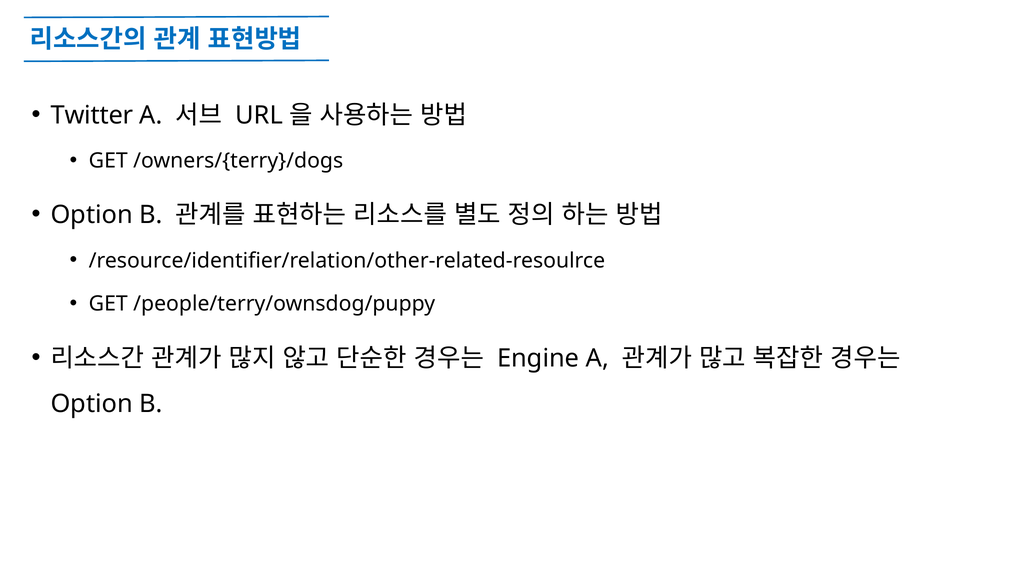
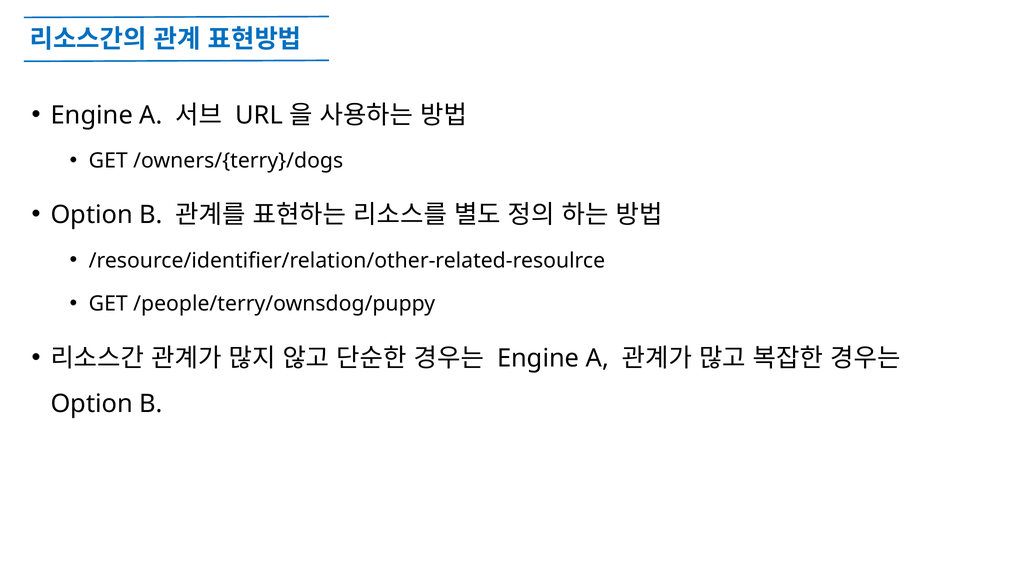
Twitter at (92, 115): Twitter -> Engine
